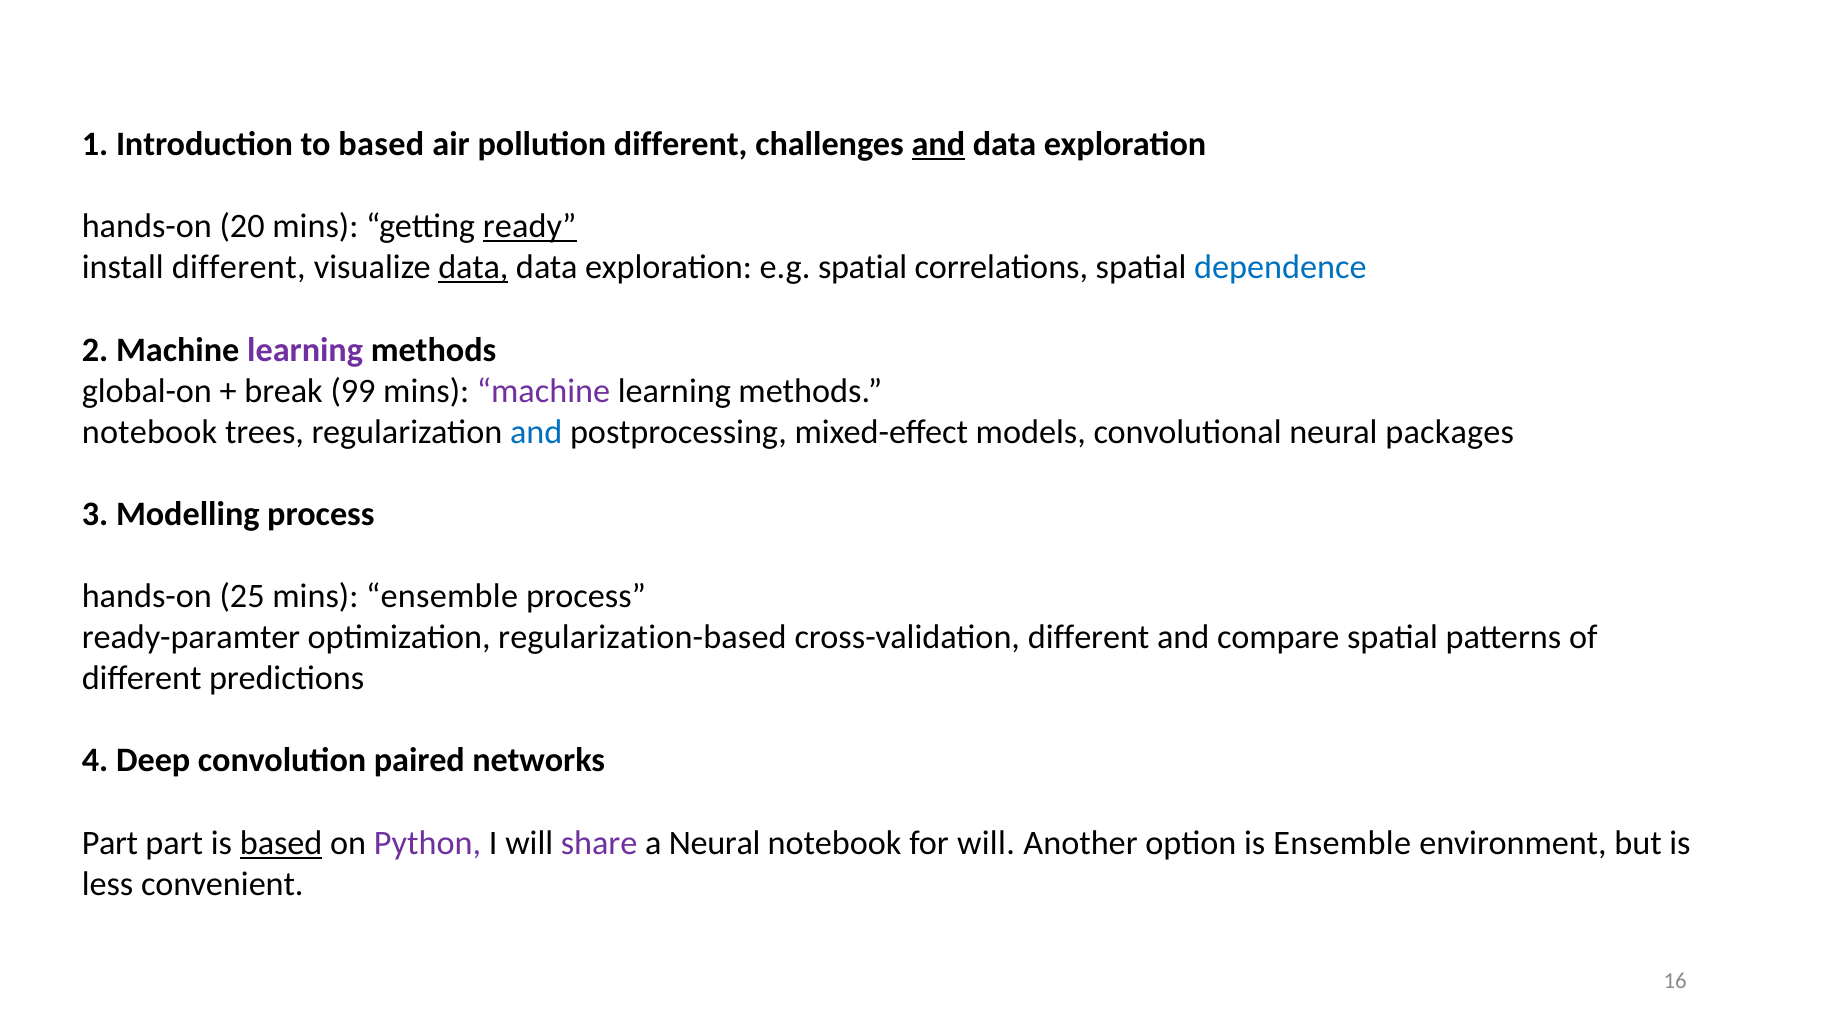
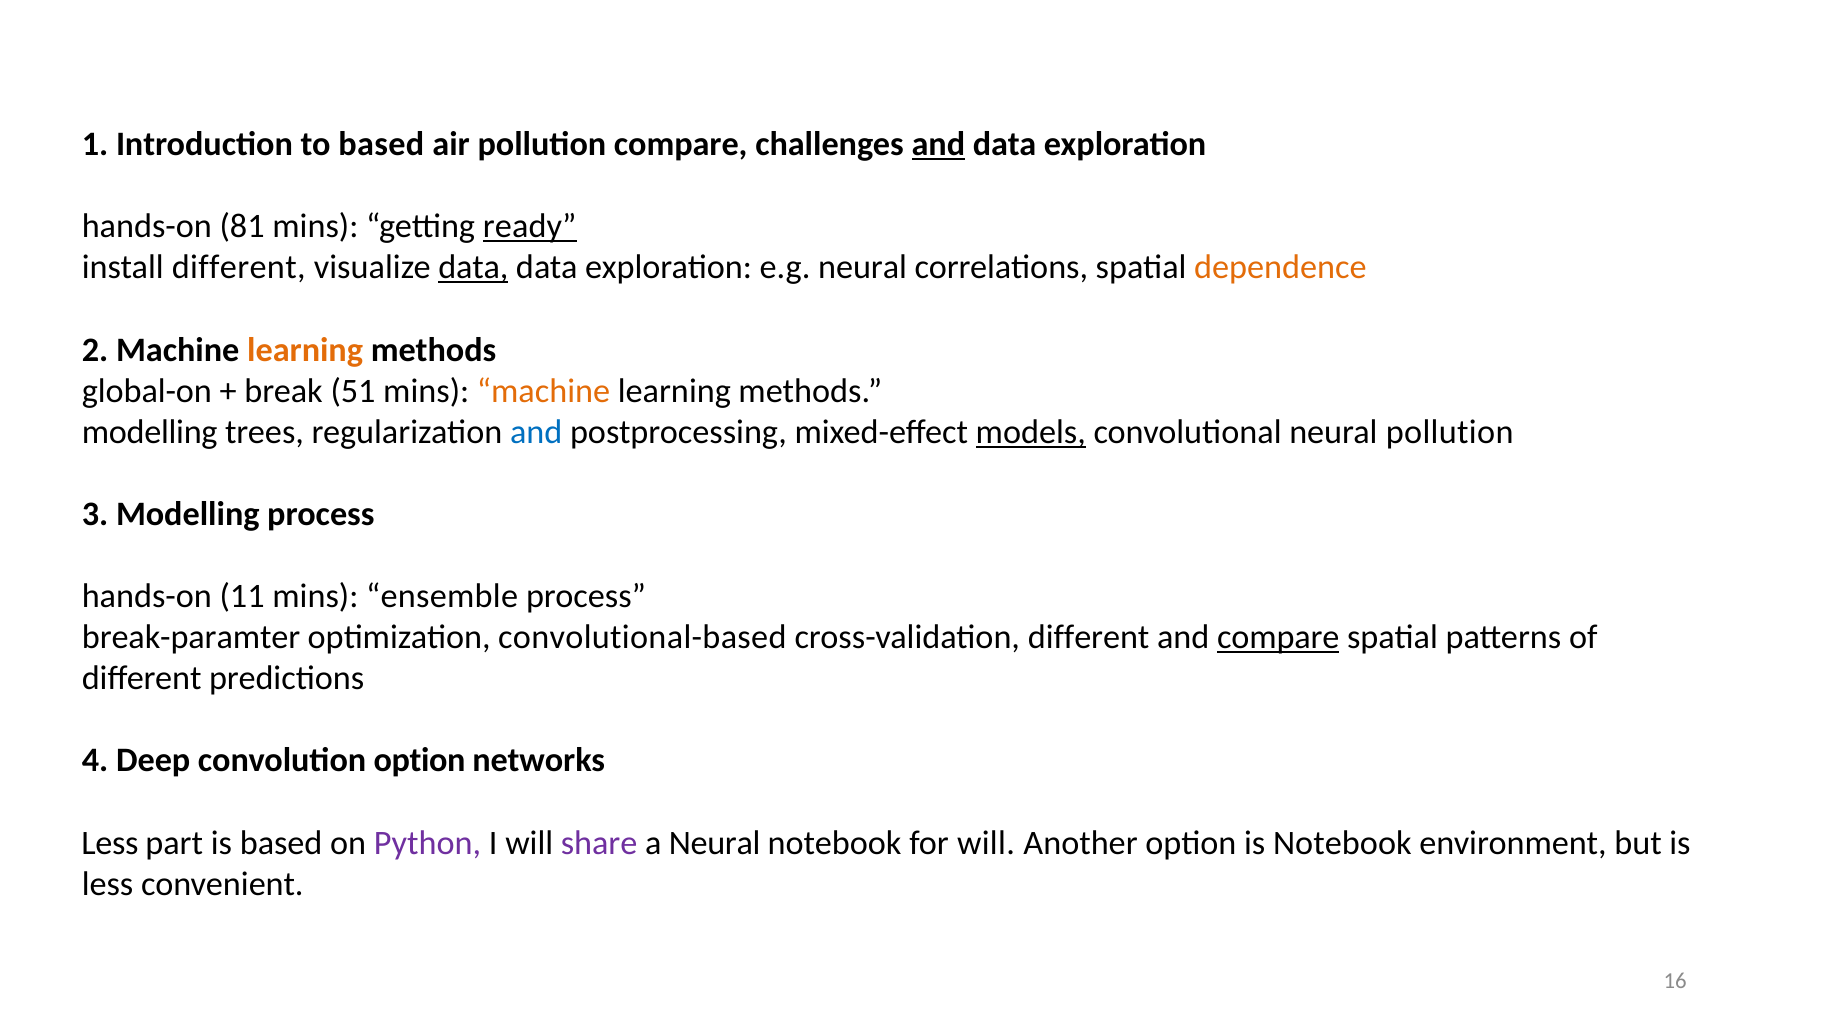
pollution different: different -> compare
20: 20 -> 81
e.g spatial: spatial -> neural
dependence colour: blue -> orange
learning at (305, 350) colour: purple -> orange
99: 99 -> 51
machine at (543, 391) colour: purple -> orange
notebook at (149, 432): notebook -> modelling
models underline: none -> present
neural packages: packages -> pollution
25: 25 -> 11
ready-paramter: ready-paramter -> break-paramter
regularization-based: regularization-based -> convolutional-based
compare at (1278, 637) underline: none -> present
convolution paired: paired -> option
Part at (110, 843): Part -> Less
based at (281, 843) underline: present -> none
is Ensemble: Ensemble -> Notebook
